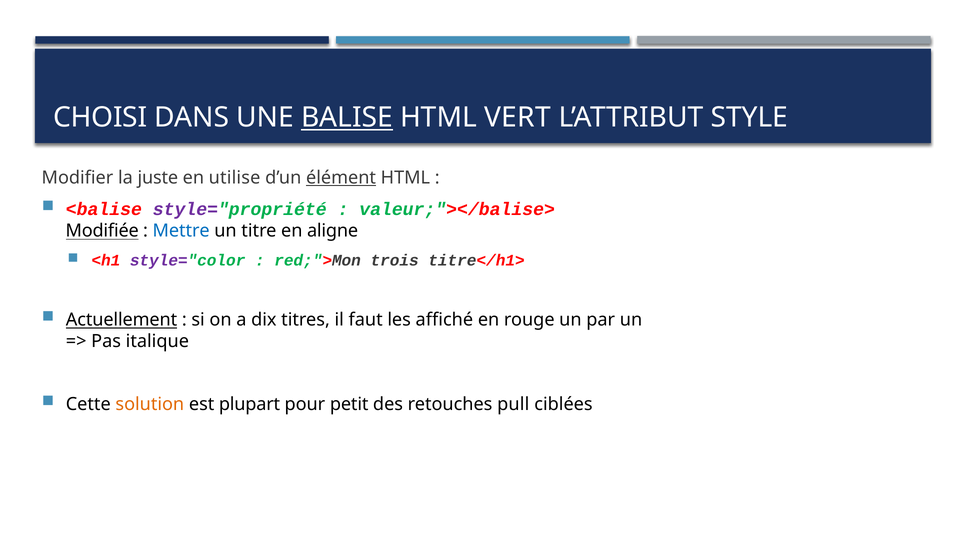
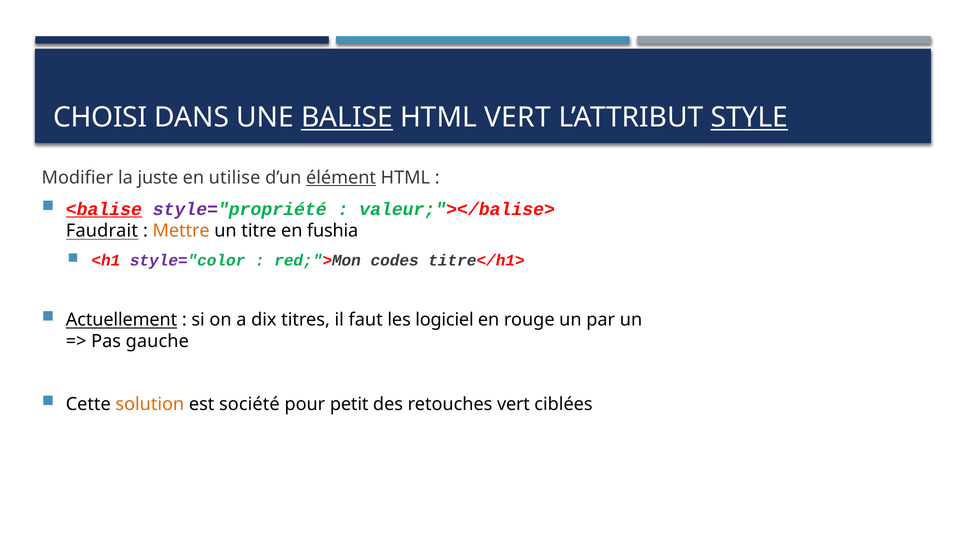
STYLE underline: none -> present
<balise underline: none -> present
Modifiée: Modifiée -> Faudrait
Mettre colour: blue -> orange
aligne: aligne -> fushia
trois: trois -> codes
affiché: affiché -> logiciel
italique: italique -> gauche
plupart: plupart -> société
retouches pull: pull -> vert
